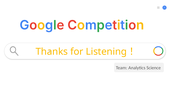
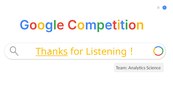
Thanks underline: none -> present
